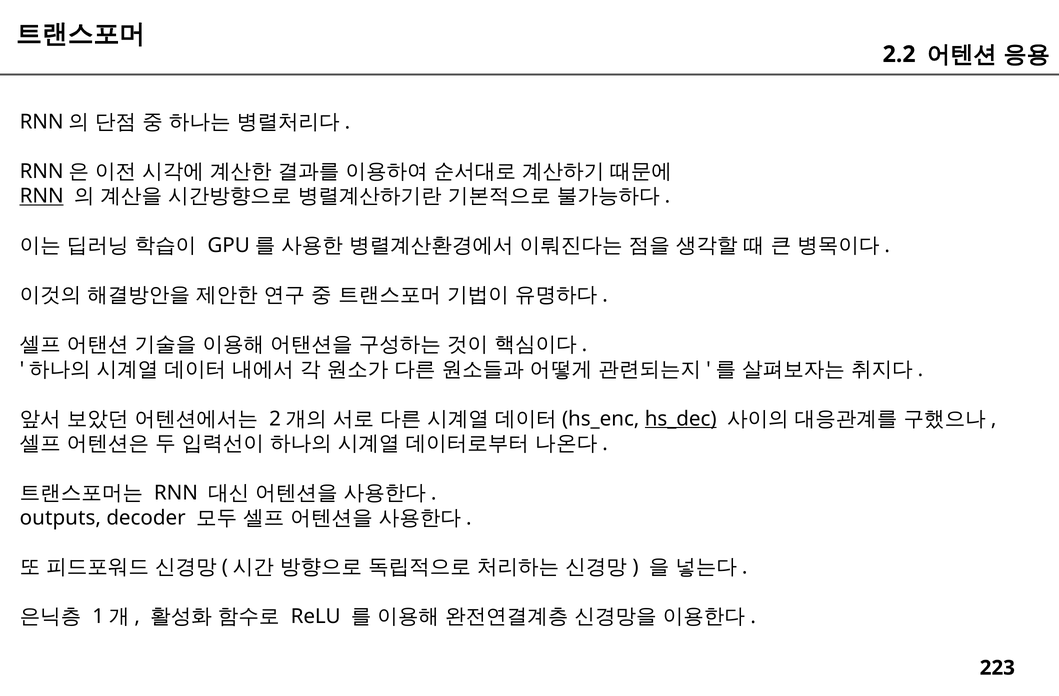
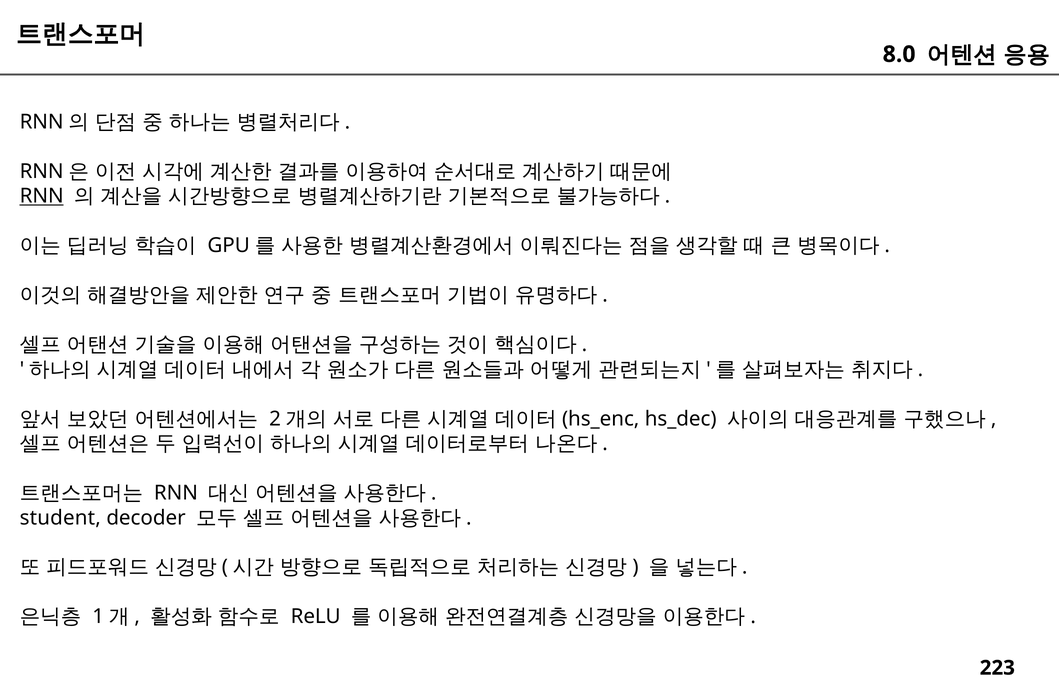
2.2: 2.2 -> 8.0
hs_dec underline: present -> none
outputs: outputs -> student
